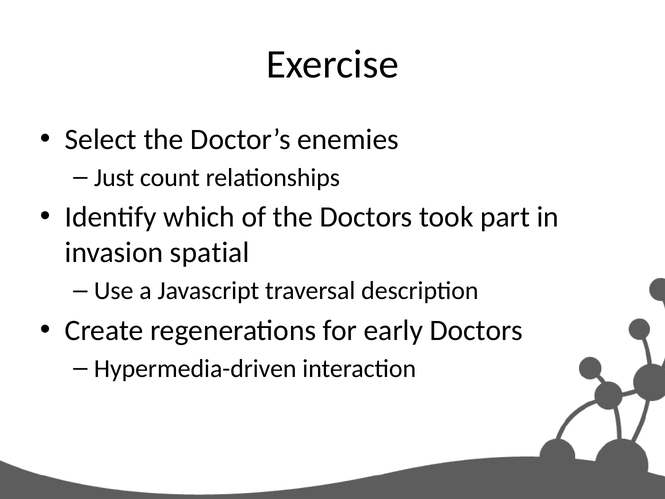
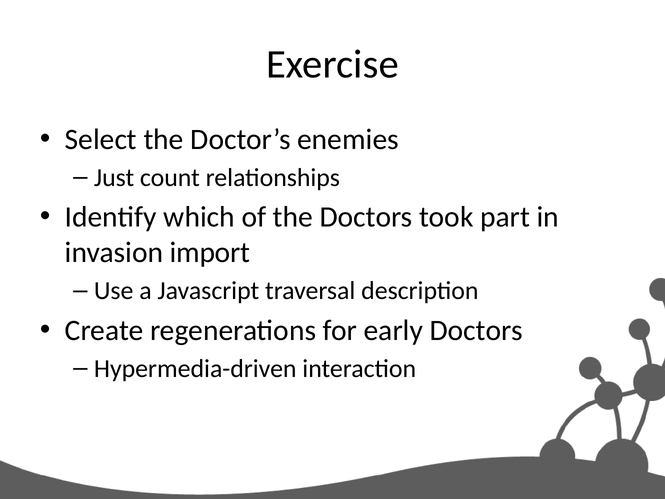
spatial: spatial -> import
